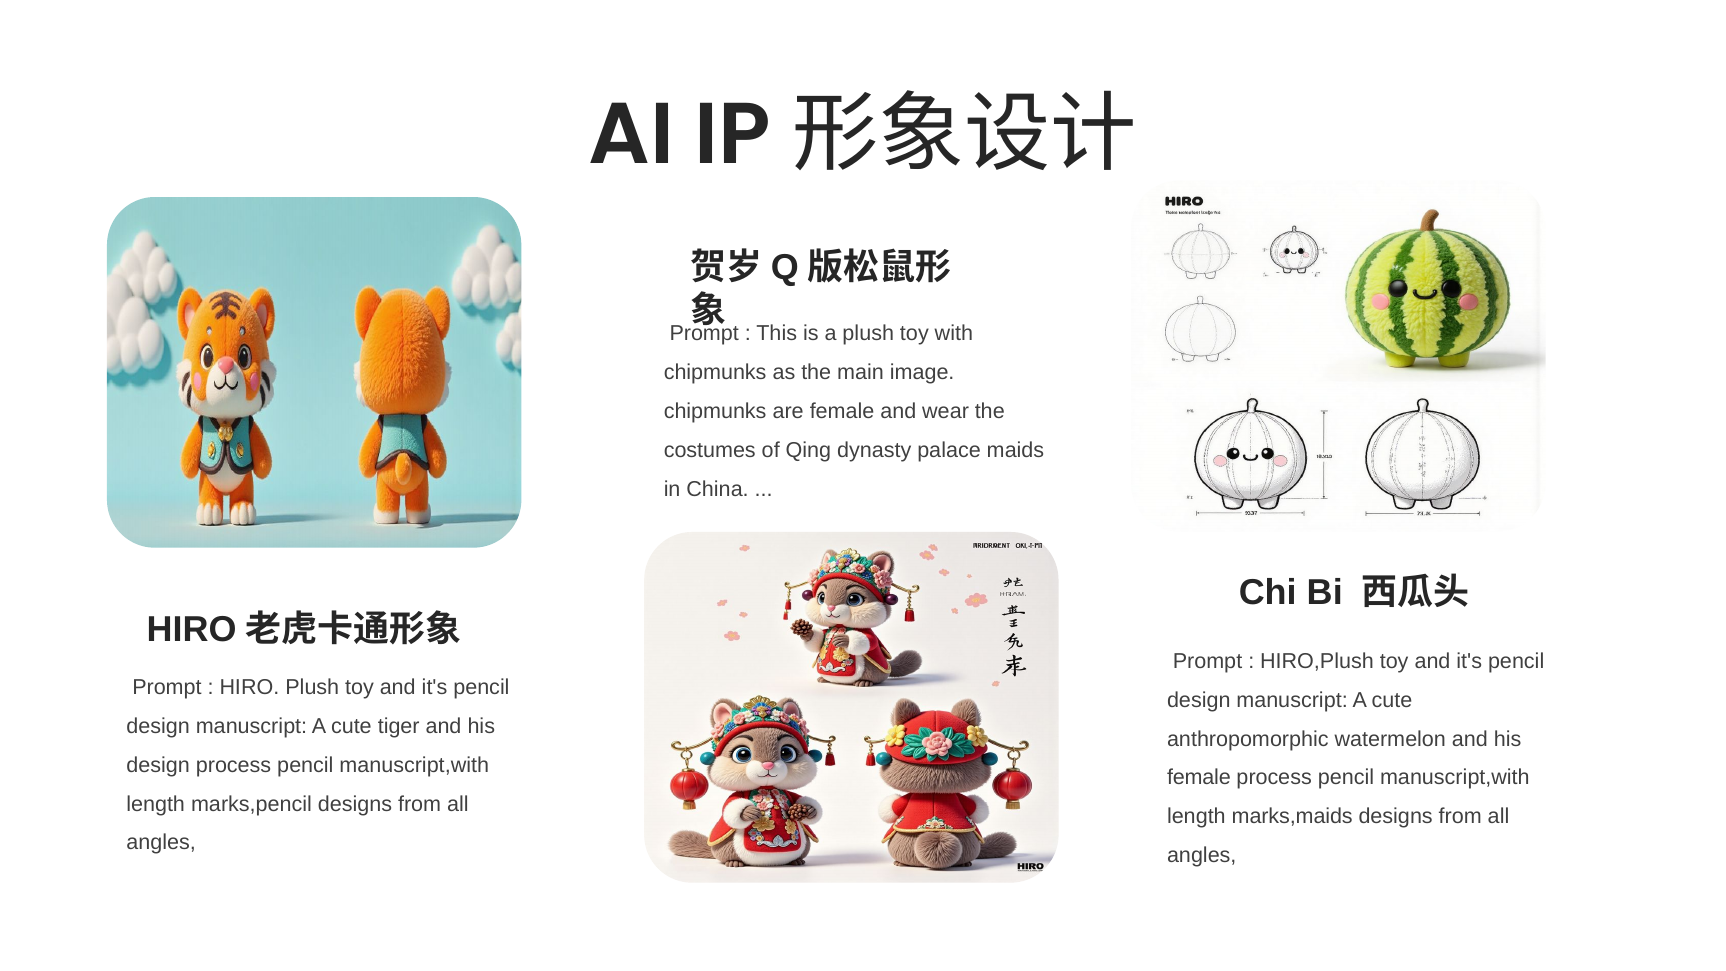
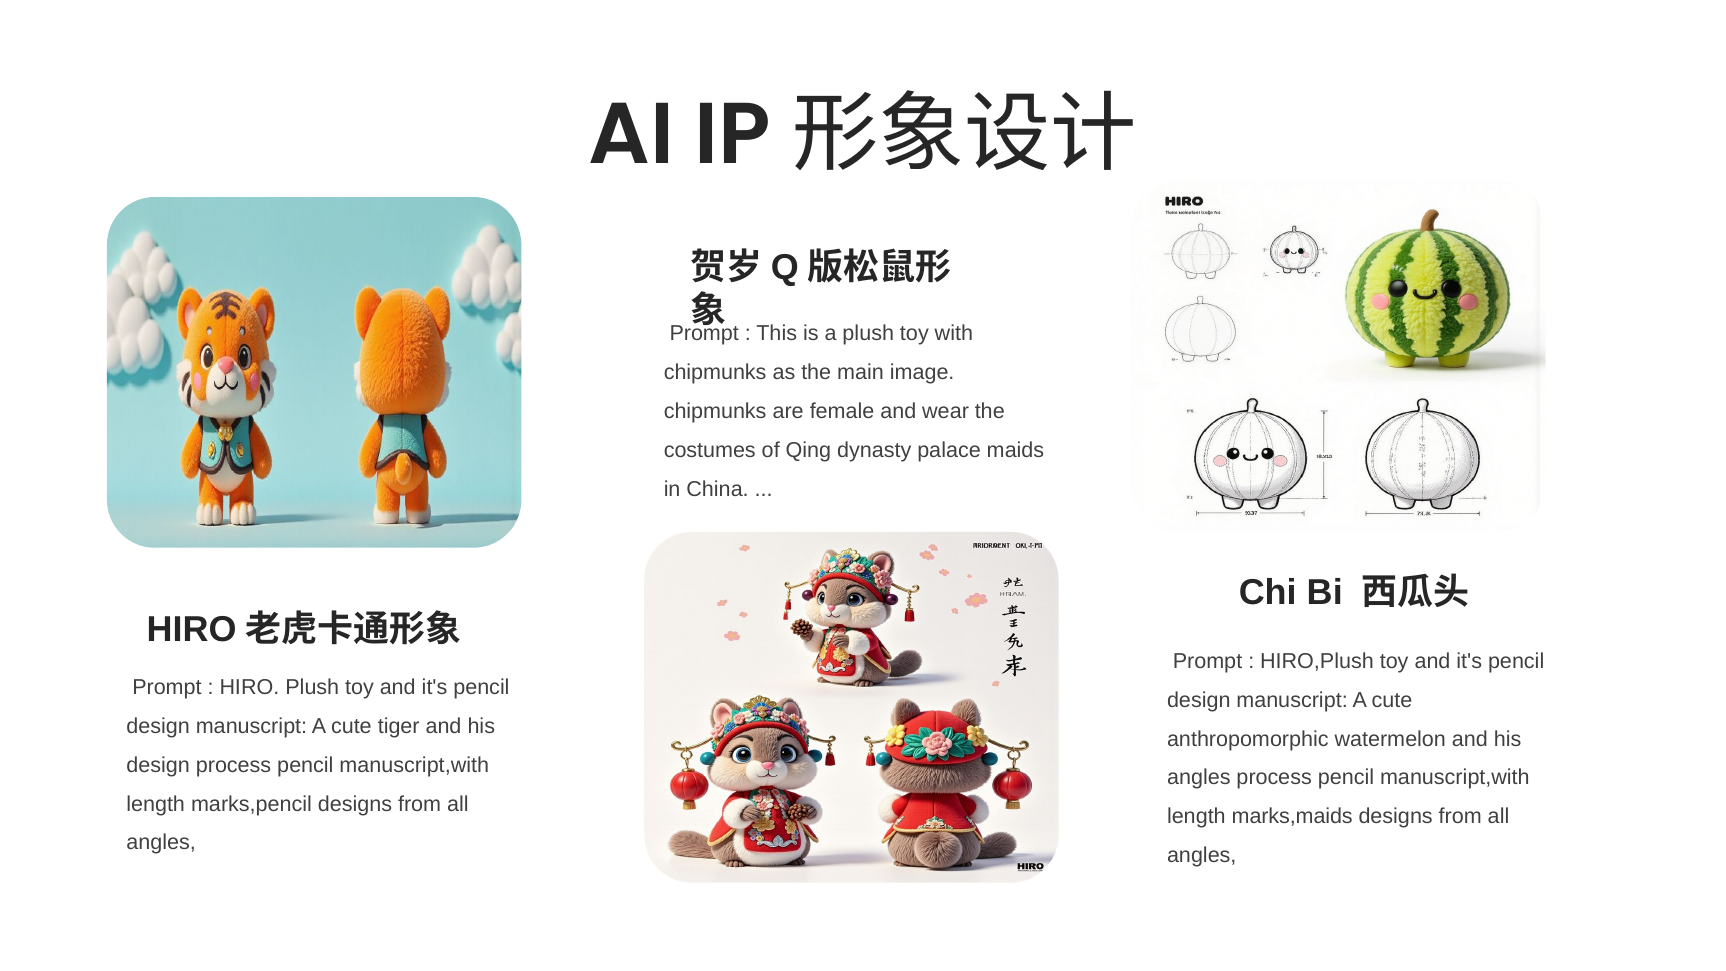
female at (1199, 778): female -> angles
